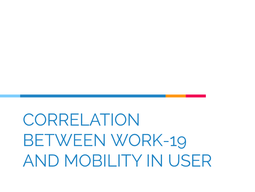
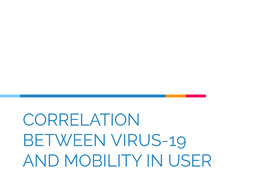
WORK-19: WORK-19 -> VIRUS-19
